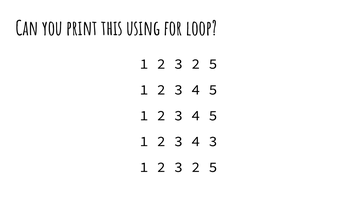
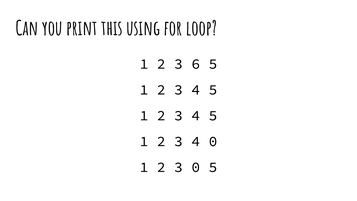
2 at (196, 64): 2 -> 6
4 3: 3 -> 0
2 at (196, 167): 2 -> 0
